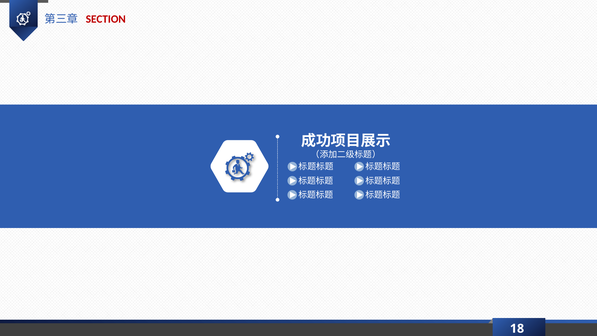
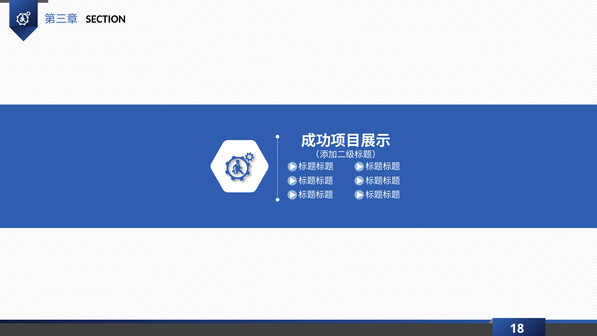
SECTION colour: red -> black
